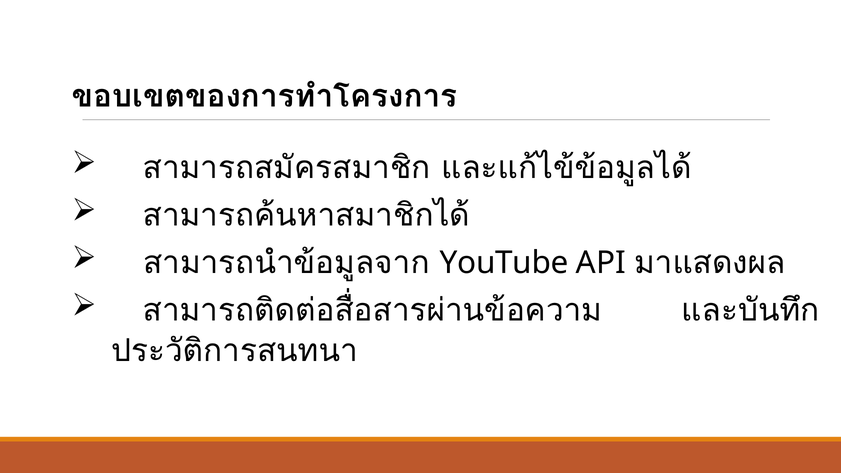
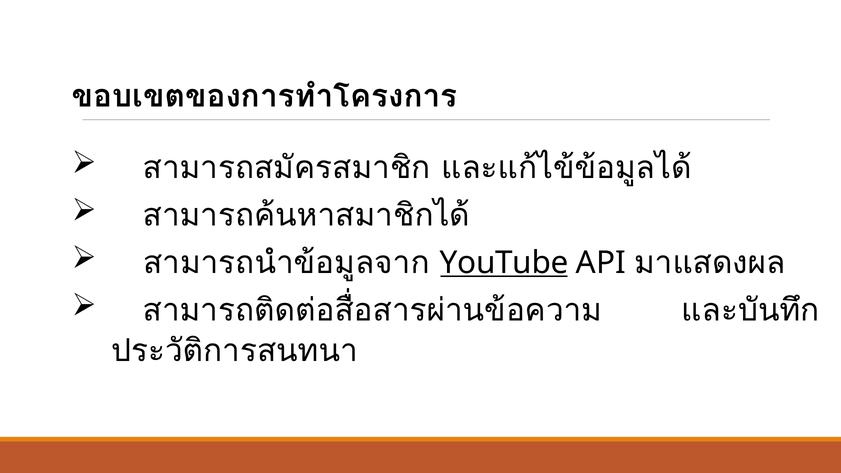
YouTube underline: none -> present
